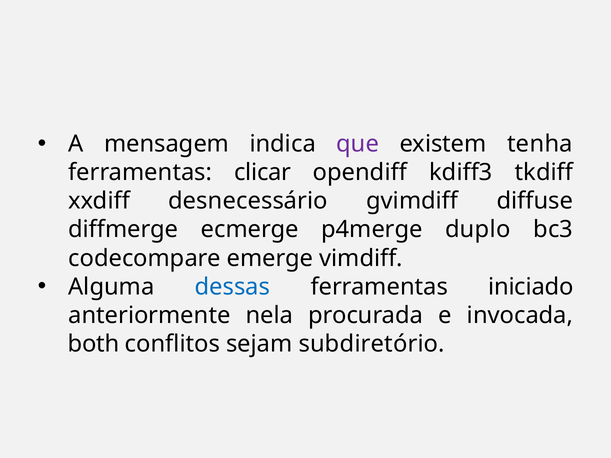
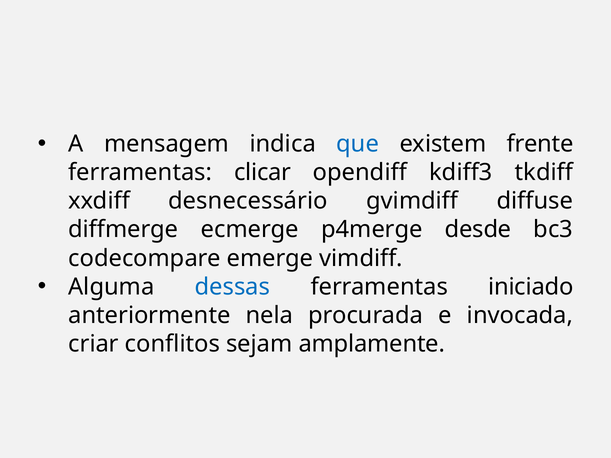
que colour: purple -> blue
tenha: tenha -> frente
duplo: duplo -> desde
both: both -> criar
subdiretório: subdiretório -> amplamente
